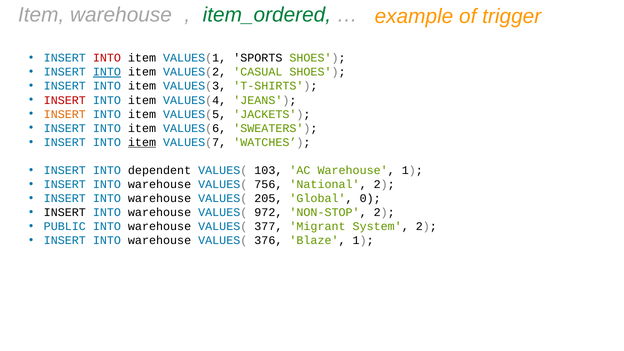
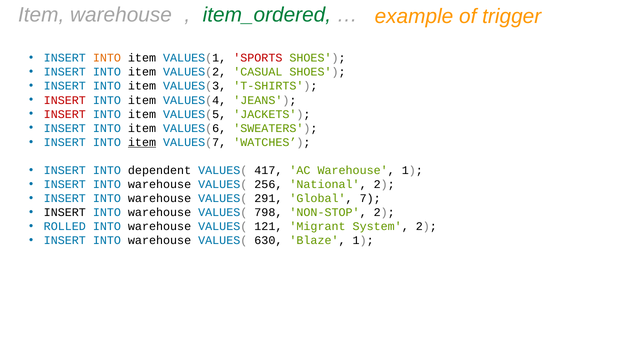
INTO at (107, 58) colour: red -> orange
SPORTS colour: black -> red
INTO at (107, 72) underline: present -> none
INSERT at (65, 114) colour: orange -> red
103: 103 -> 417
756: 756 -> 256
205: 205 -> 291
0: 0 -> 7
972: 972 -> 798
PUBLIC: PUBLIC -> ROLLED
377: 377 -> 121
376: 376 -> 630
